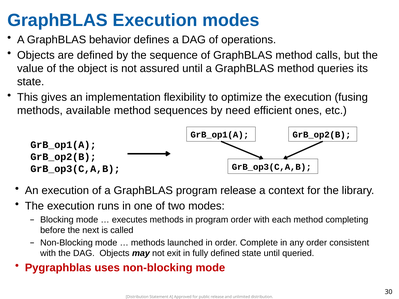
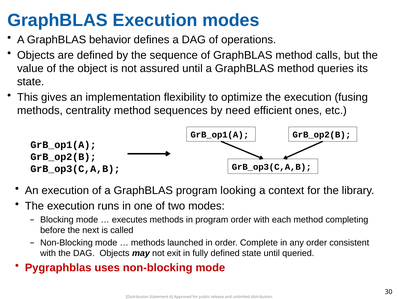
available: available -> centrality
program release: release -> looking
